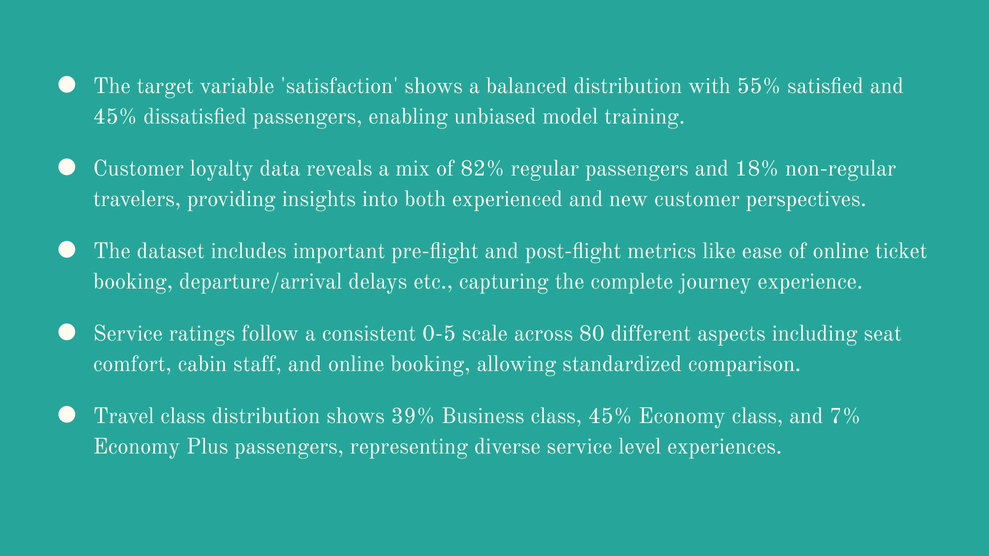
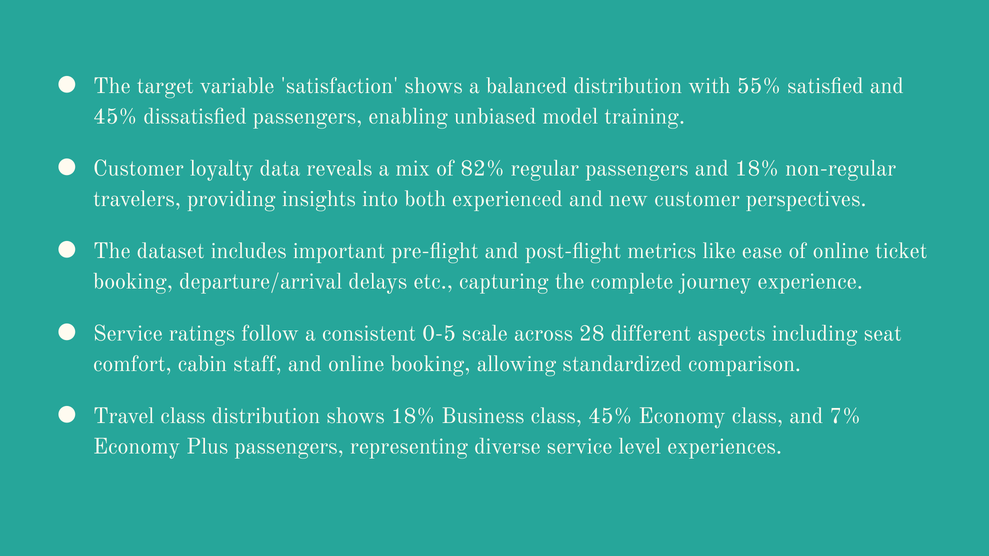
80: 80 -> 28
shows 39%: 39% -> 18%
